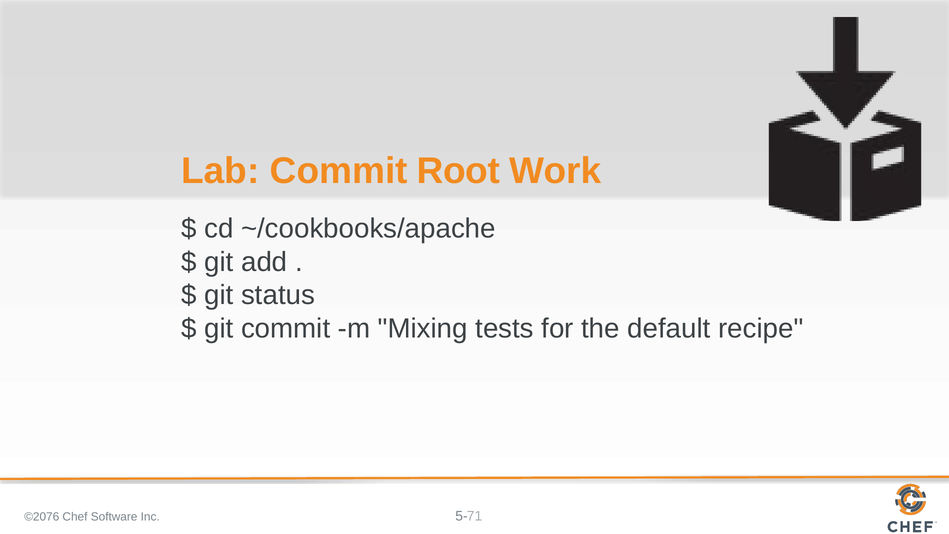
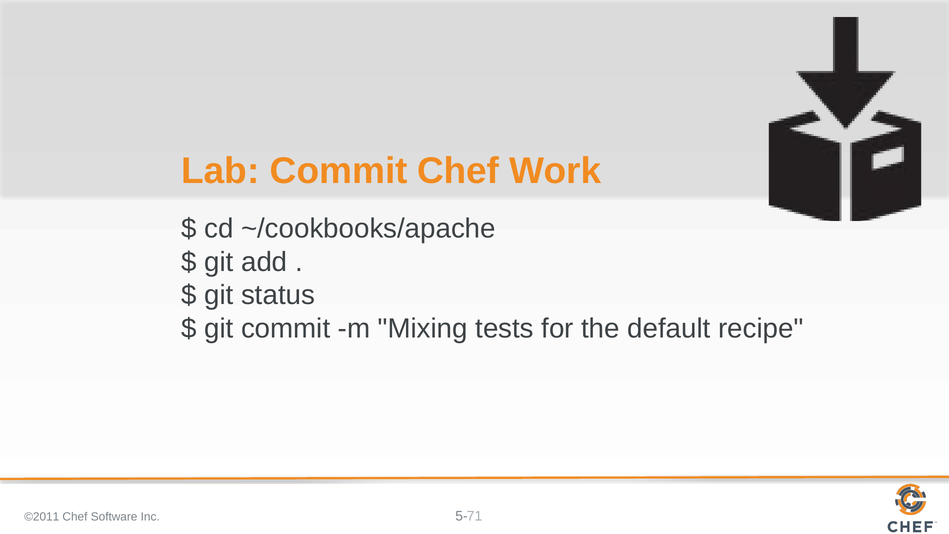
Commit Root: Root -> Chef
©2076: ©2076 -> ©2011
